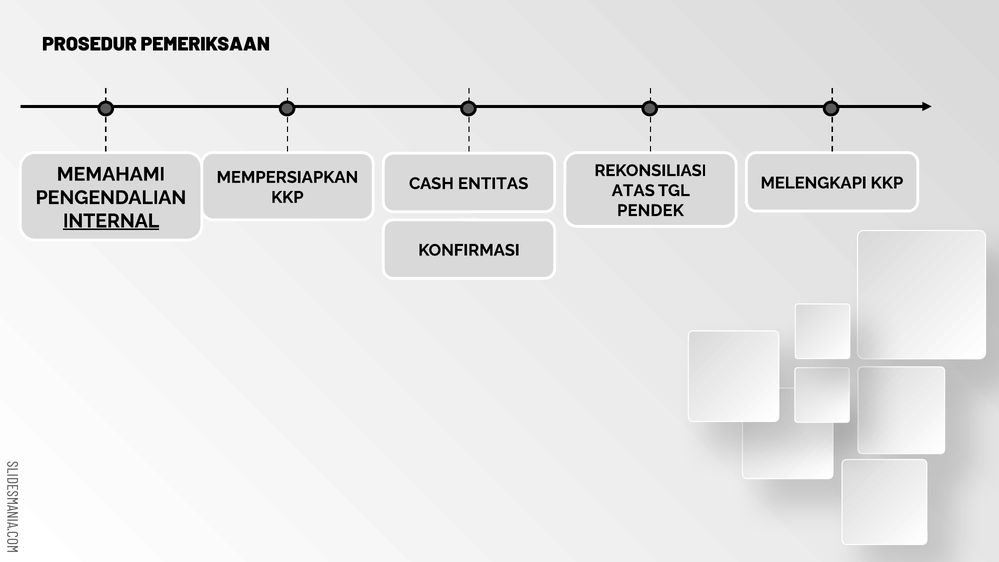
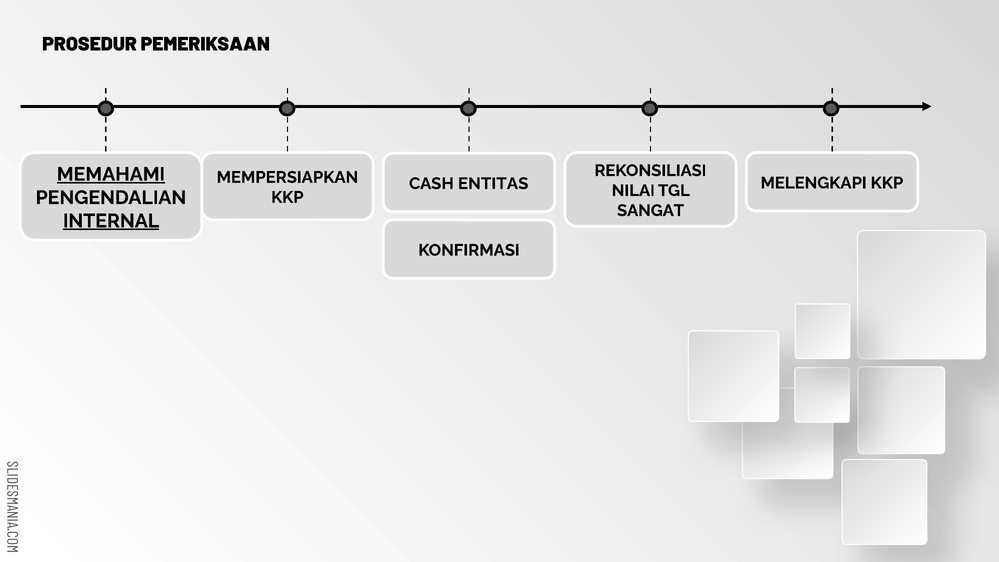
MEMAHAMI underline: none -> present
ATAS: ATAS -> NILAI
PENDEK: PENDEK -> SANGAT
